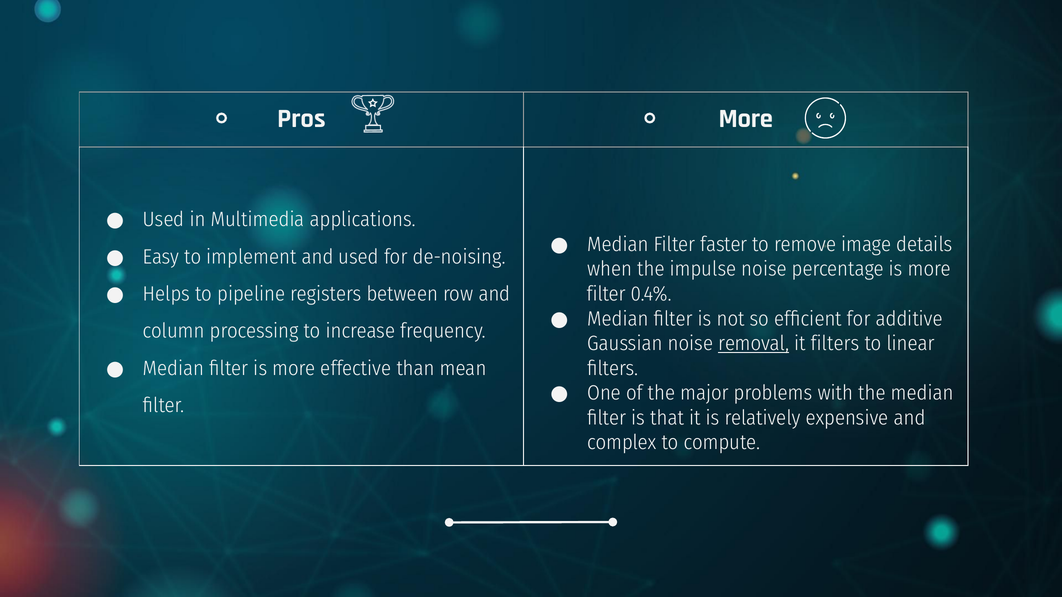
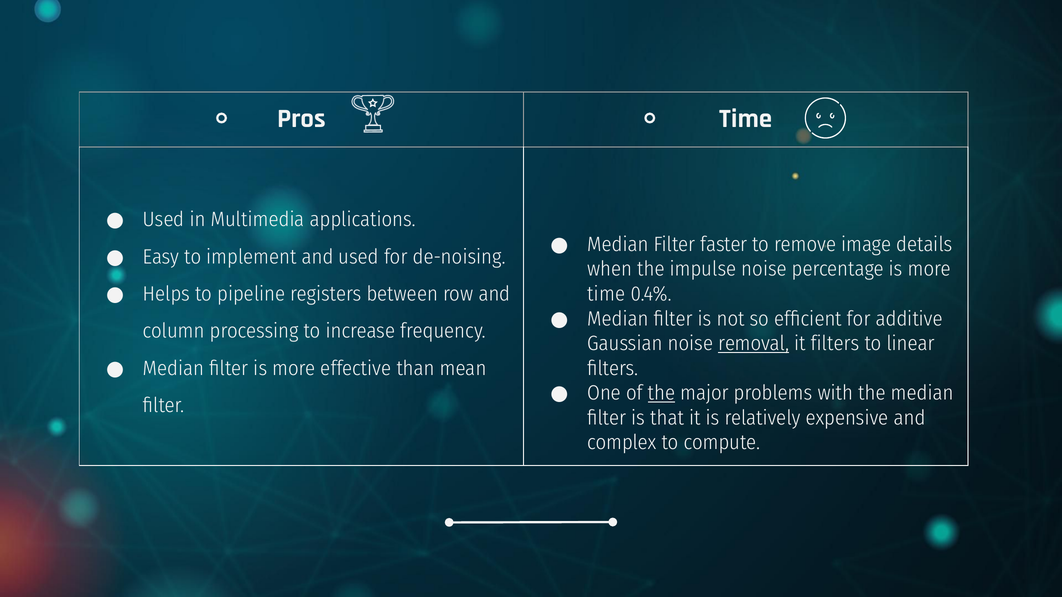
Pros More: More -> Time
filter at (606, 294): filter -> time
the at (662, 393) underline: none -> present
